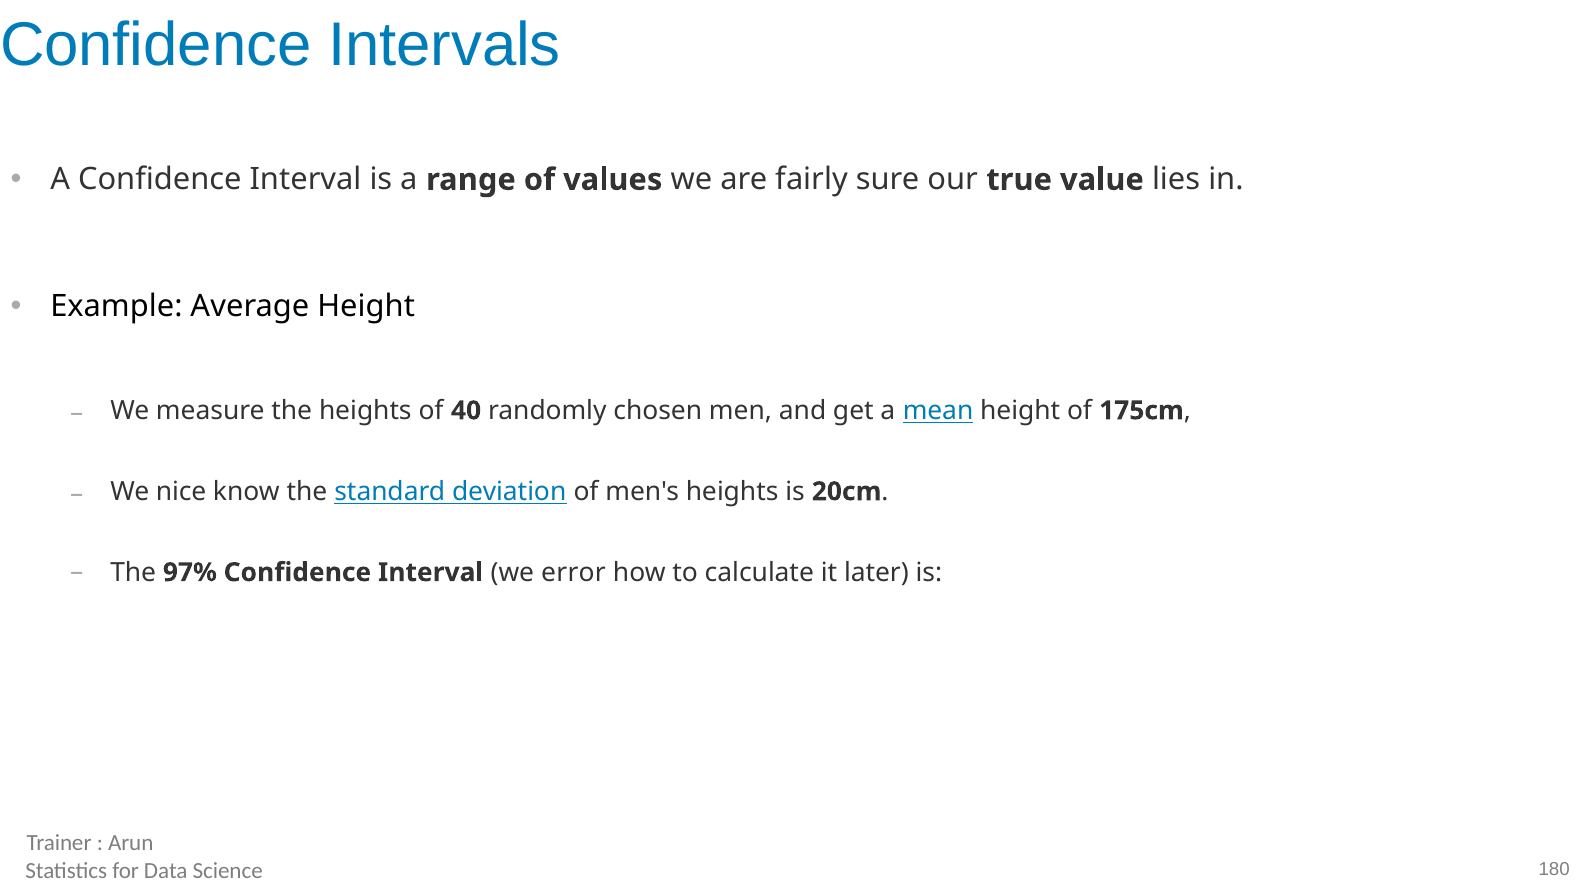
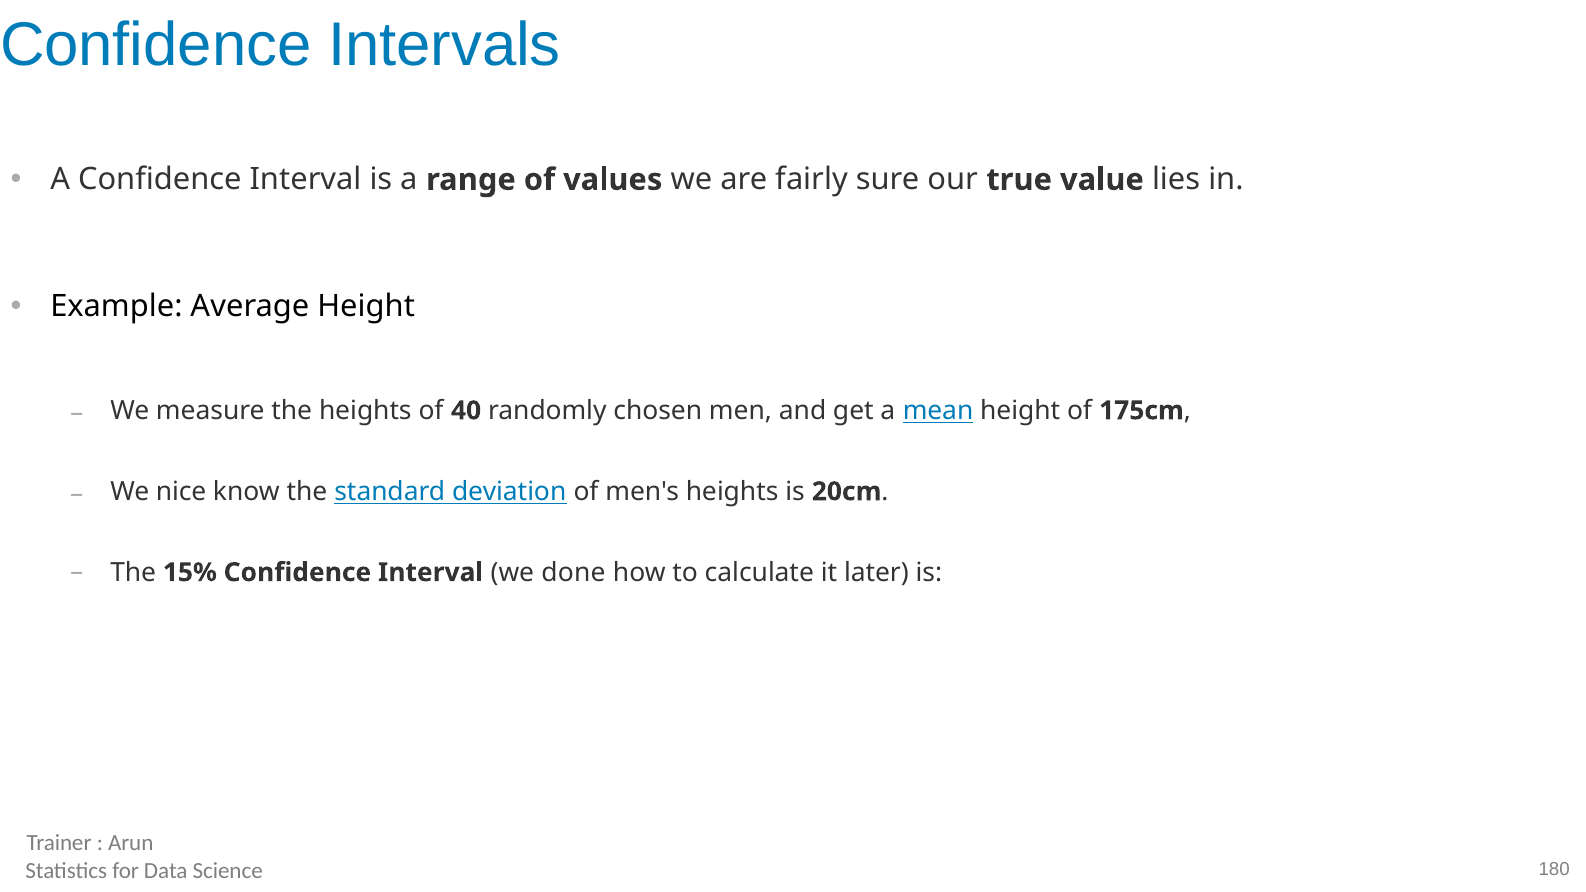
97%: 97% -> 15%
error: error -> done
